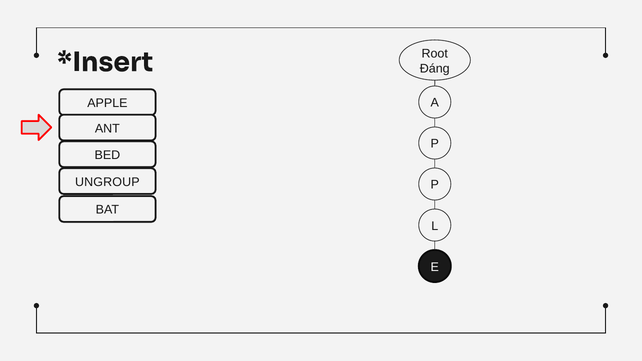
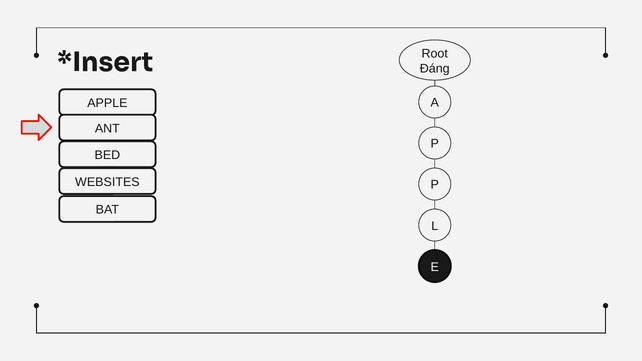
UNGROUP: UNGROUP -> WEBSITES
